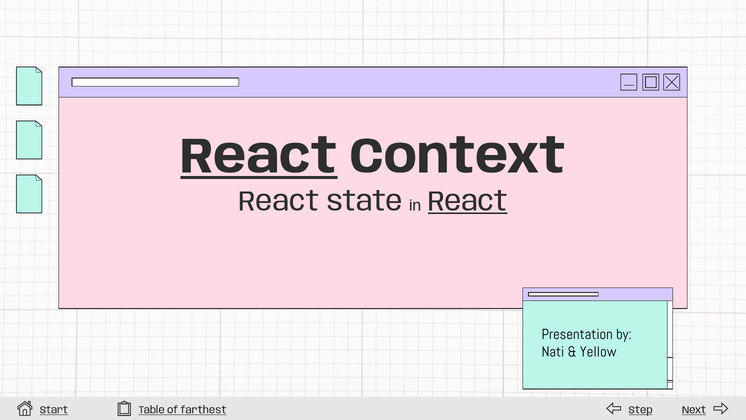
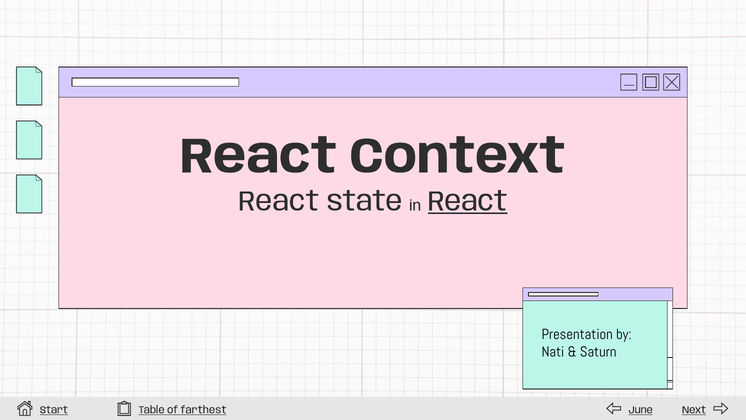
React at (259, 156) underline: present -> none
Yellow: Yellow -> Saturn
Step: Step -> June
